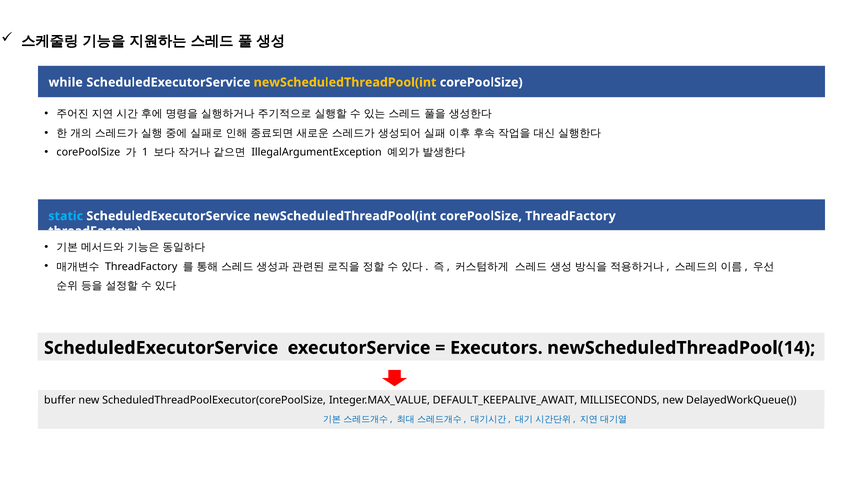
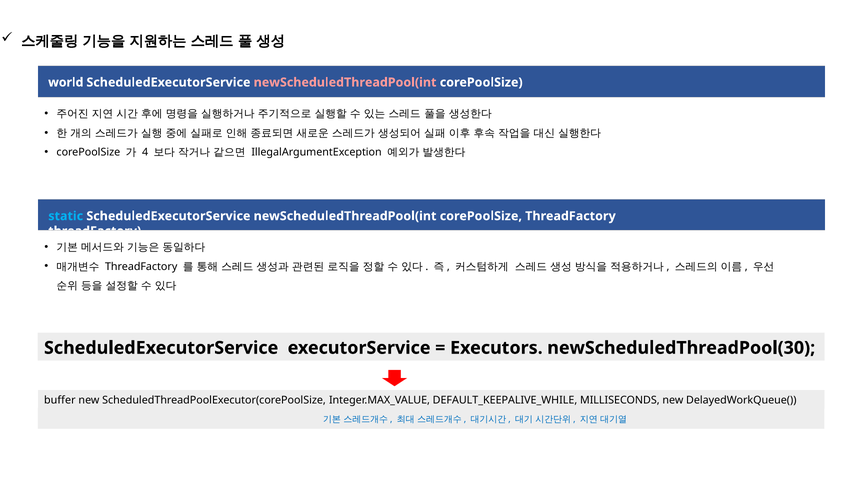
while: while -> world
newScheduledThreadPool(int at (345, 82) colour: yellow -> pink
1: 1 -> 4
newScheduledThreadPool(14: newScheduledThreadPool(14 -> newScheduledThreadPool(30
DEFAULT_KEEPALIVE_AWAIT: DEFAULT_KEEPALIVE_AWAIT -> DEFAULT_KEEPALIVE_WHILE
